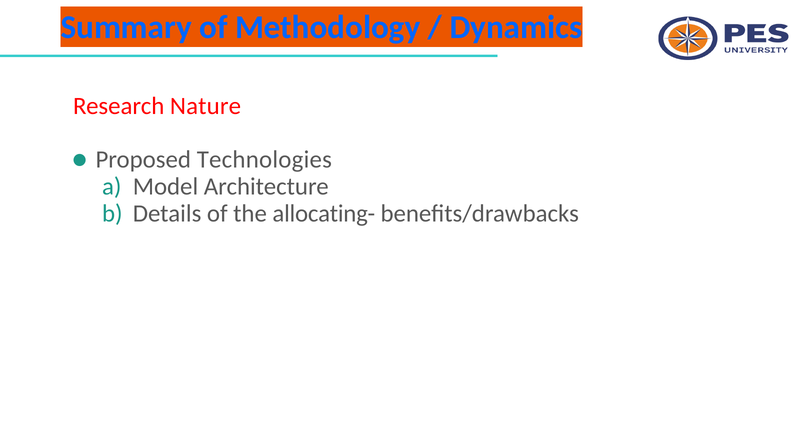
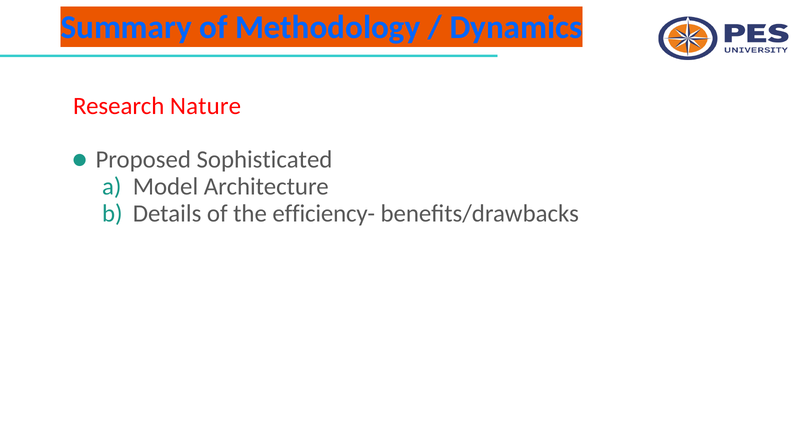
Technologies: Technologies -> Sophisticated
allocating-: allocating- -> efficiency-
